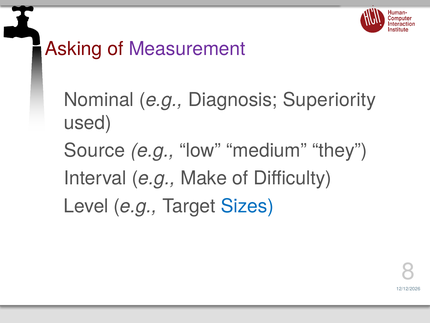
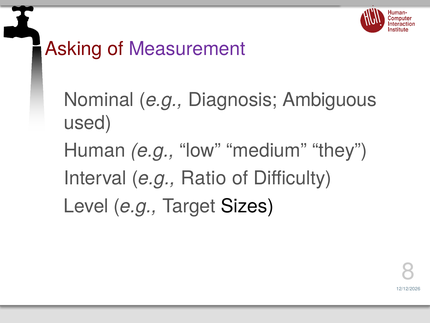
Superiority: Superiority -> Ambiguous
Source: Source -> Human
Make: Make -> Ratio
Sizes colour: blue -> black
